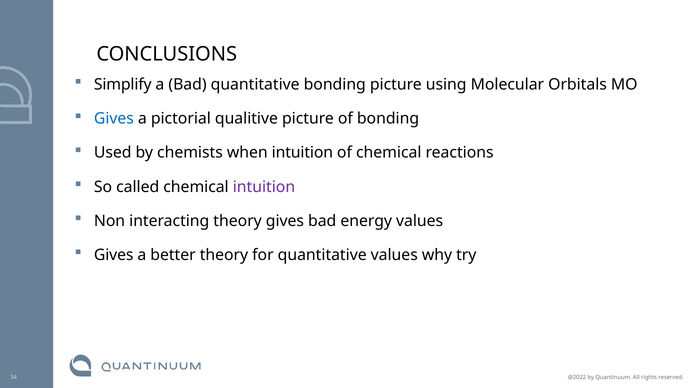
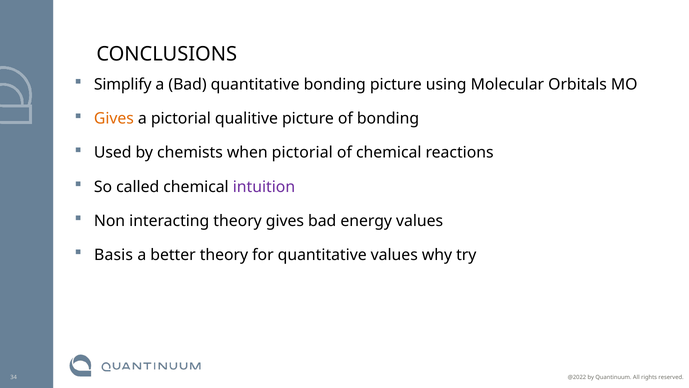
Gives at (114, 119) colour: blue -> orange
when intuition: intuition -> pictorial
Gives at (114, 255): Gives -> Basis
